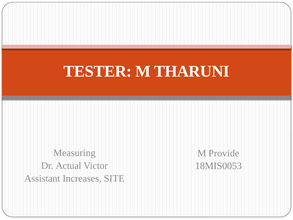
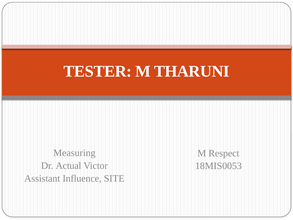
Provide: Provide -> Respect
Increases: Increases -> Influence
